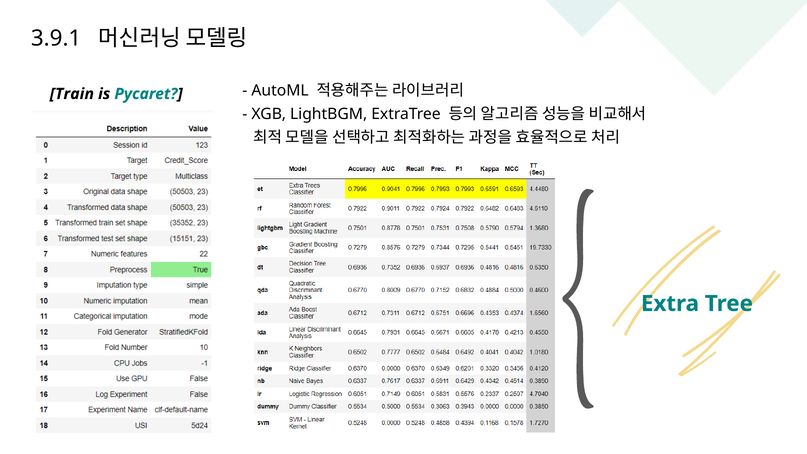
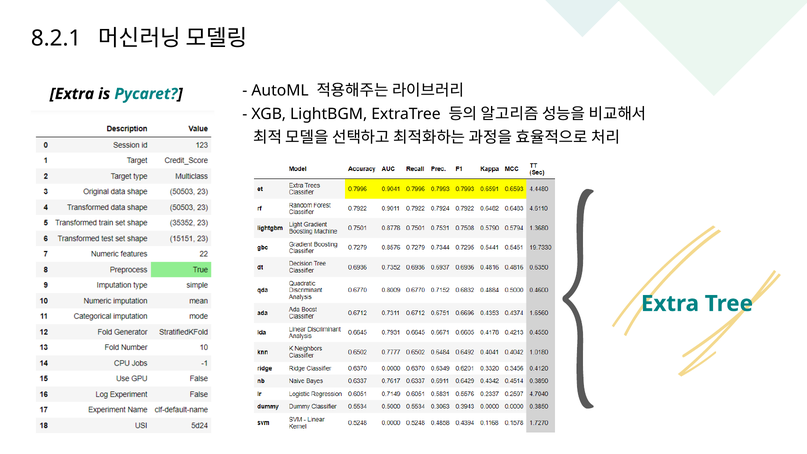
3.9.1: 3.9.1 -> 8.2.1
Train at (72, 94): Train -> Extra
